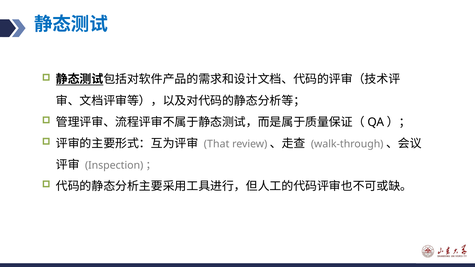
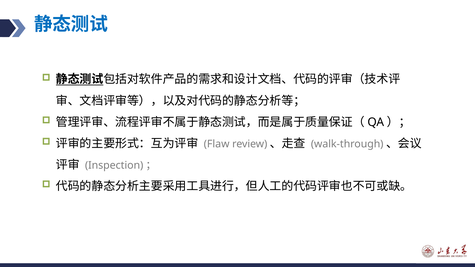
That: That -> Flaw
